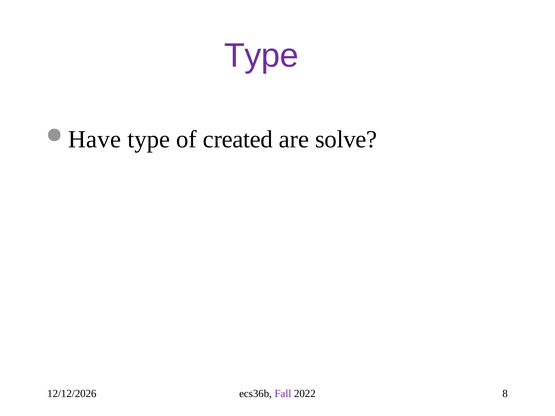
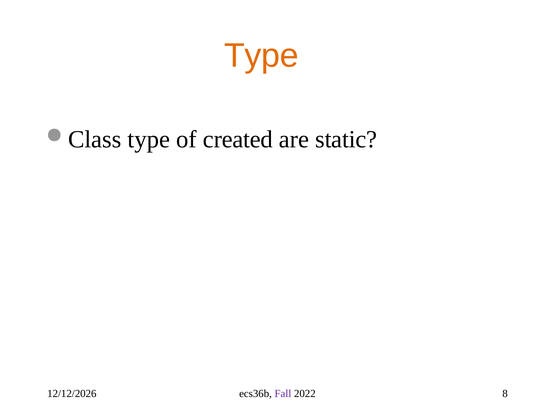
Type at (261, 56) colour: purple -> orange
Have: Have -> Class
solve: solve -> static
